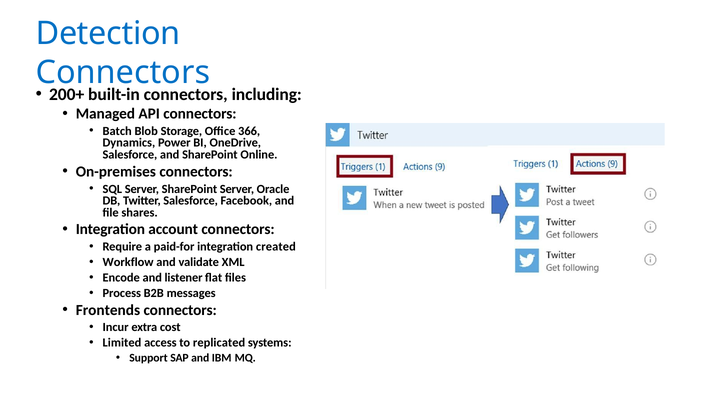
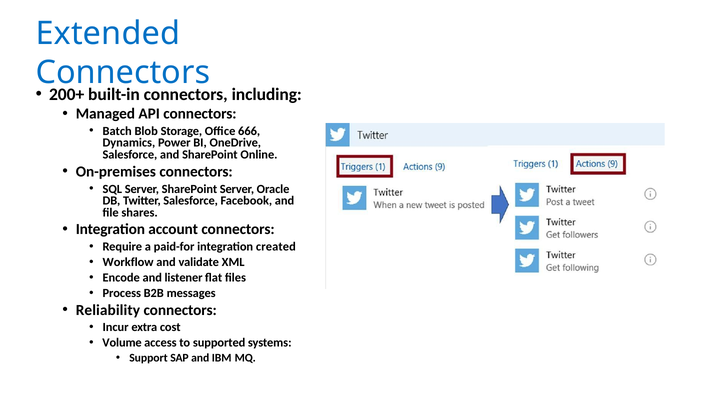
Detection: Detection -> Extended
366: 366 -> 666
Frontends: Frontends -> Reliability
Limited: Limited -> Volume
replicated: replicated -> supported
